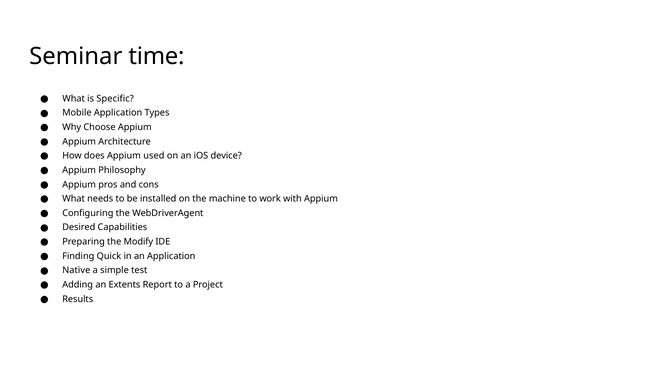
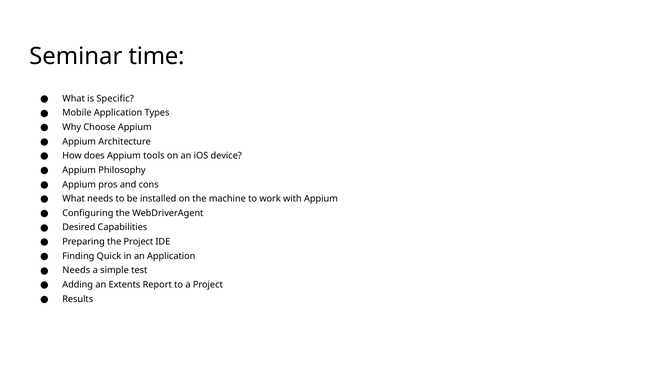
used: used -> tools
the Modify: Modify -> Project
Native at (76, 271): Native -> Needs
